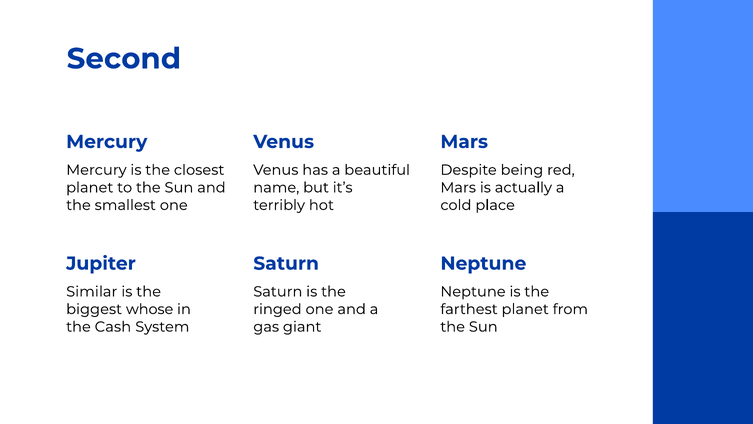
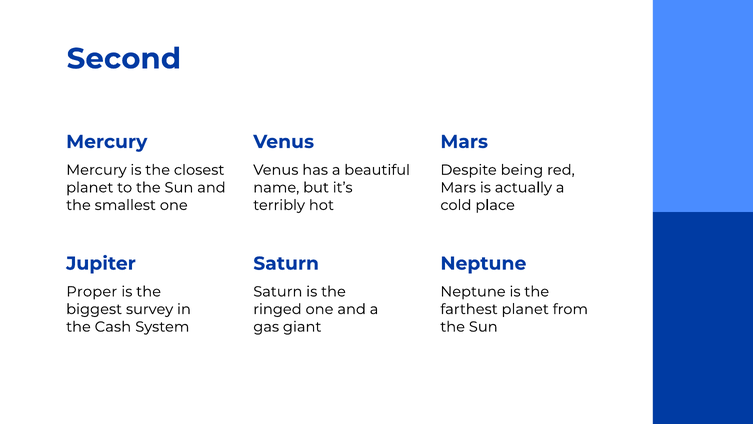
Similar: Similar -> Proper
whose: whose -> survey
